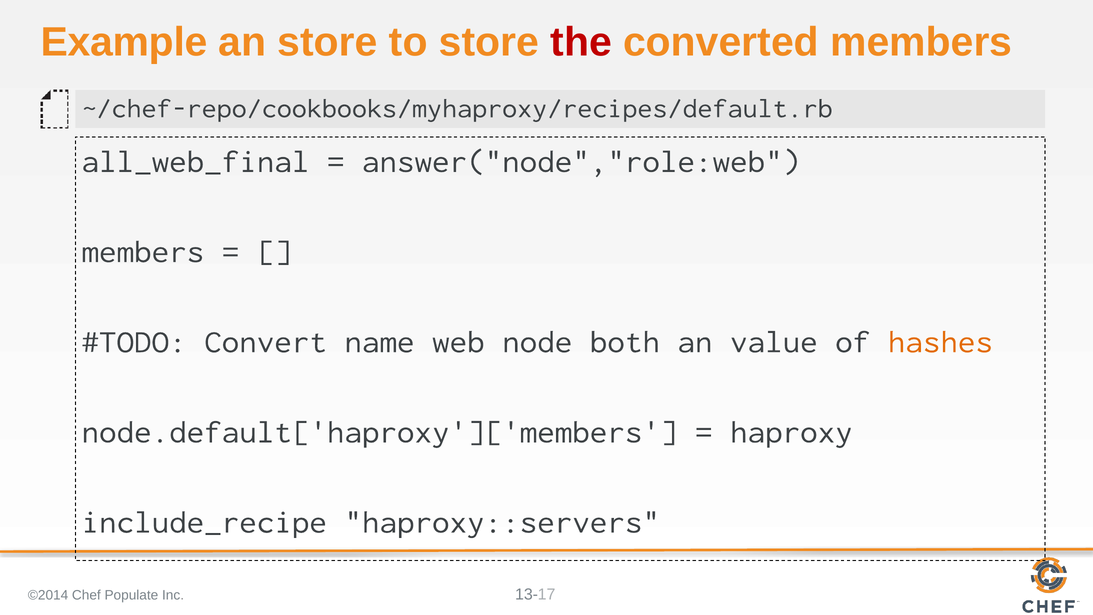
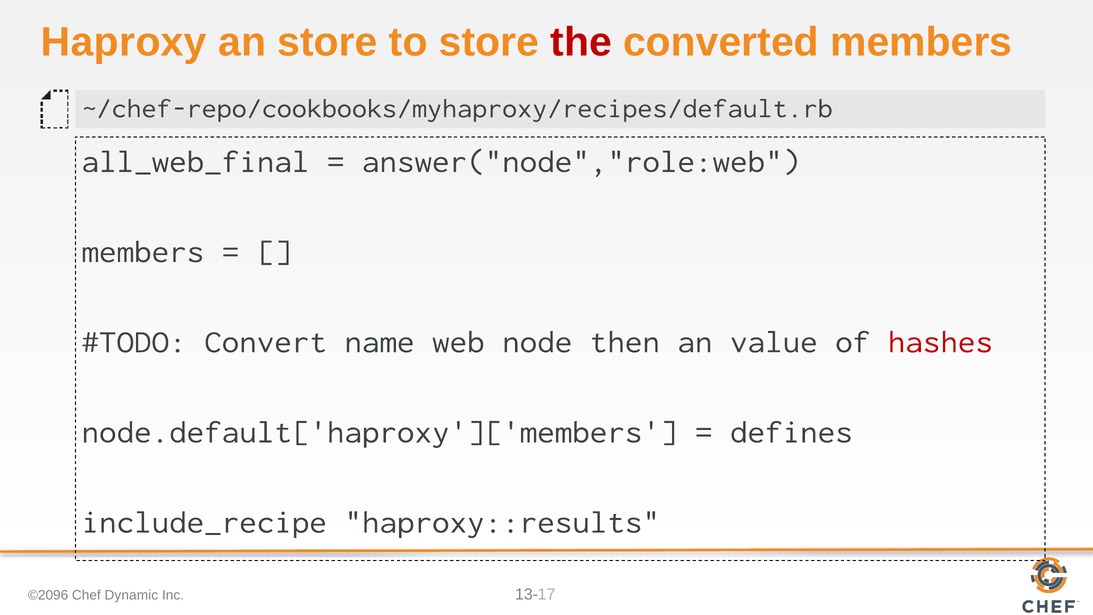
Example: Example -> Haproxy
both: both -> then
hashes colour: orange -> red
haproxy: haproxy -> defines
haproxy::servers: haproxy::servers -> haproxy::results
©2014: ©2014 -> ©2096
Populate: Populate -> Dynamic
